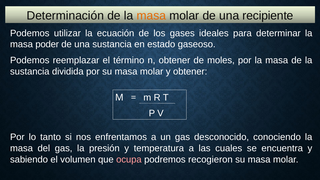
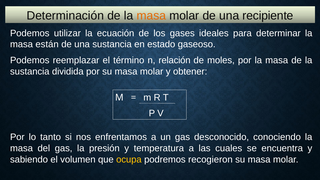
poder: poder -> están
n obtener: obtener -> relación
ocupa colour: pink -> yellow
